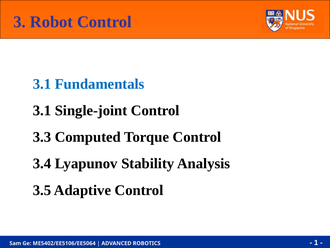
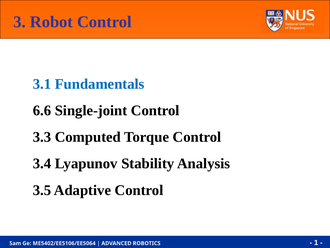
3.1 at (42, 110): 3.1 -> 6.6
